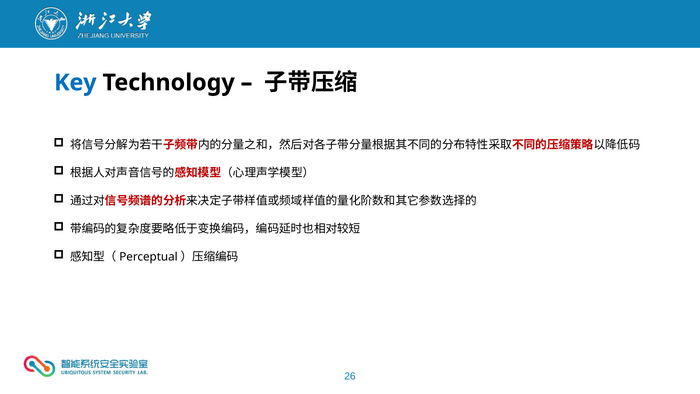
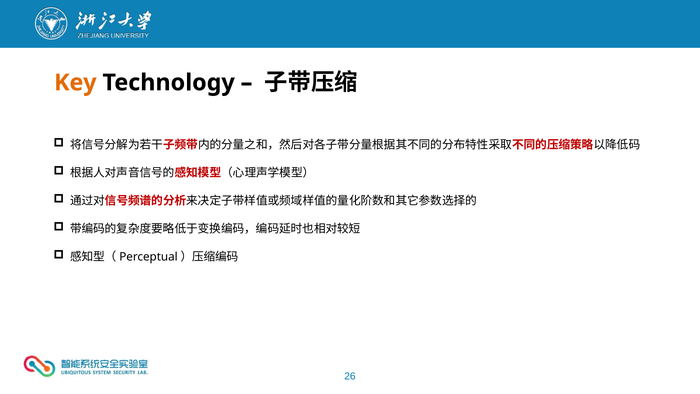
Key colour: blue -> orange
